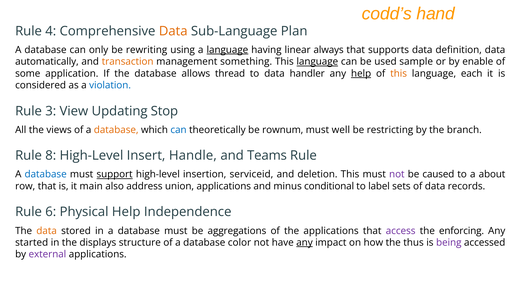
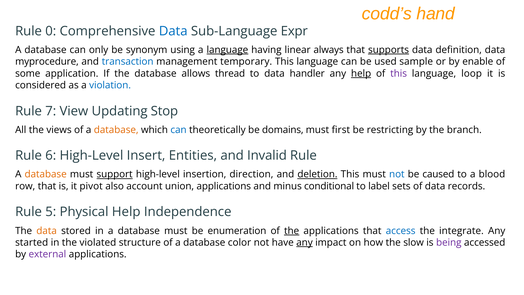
4: 4 -> 0
Data at (173, 31) colour: orange -> blue
Plan: Plan -> Expr
rewriting: rewriting -> synonym
supports underline: none -> present
automatically: automatically -> myprocedure
transaction colour: orange -> blue
something: something -> temporary
language at (317, 62) underline: present -> none
this at (399, 73) colour: orange -> purple
each: each -> loop
3: 3 -> 7
rownum: rownum -> domains
well: well -> first
8: 8 -> 6
Handle: Handle -> Entities
Teams: Teams -> Invalid
database at (46, 174) colour: blue -> orange
serviceid: serviceid -> direction
deletion underline: none -> present
not at (397, 174) colour: purple -> blue
about: about -> blood
main: main -> pivot
address: address -> account
6: 6 -> 5
aggregations: aggregations -> enumeration
the at (292, 231) underline: none -> present
access colour: purple -> blue
enforcing: enforcing -> integrate
displays: displays -> violated
thus: thus -> slow
